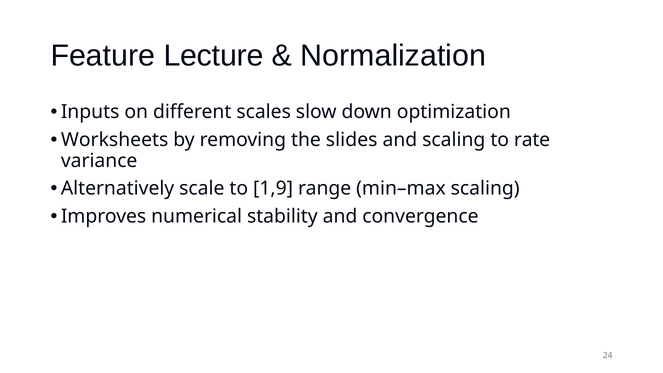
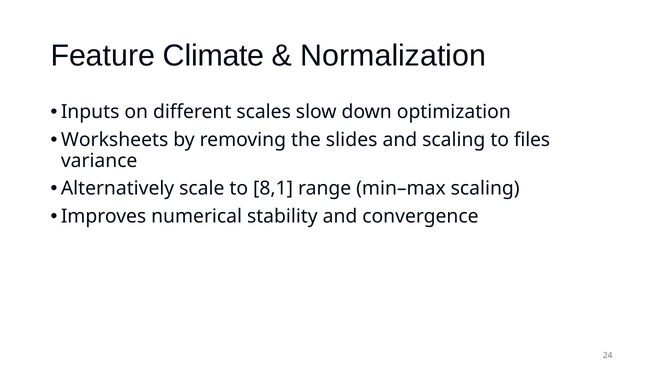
Lecture: Lecture -> Climate
rate: rate -> files
1,9: 1,9 -> 8,1
